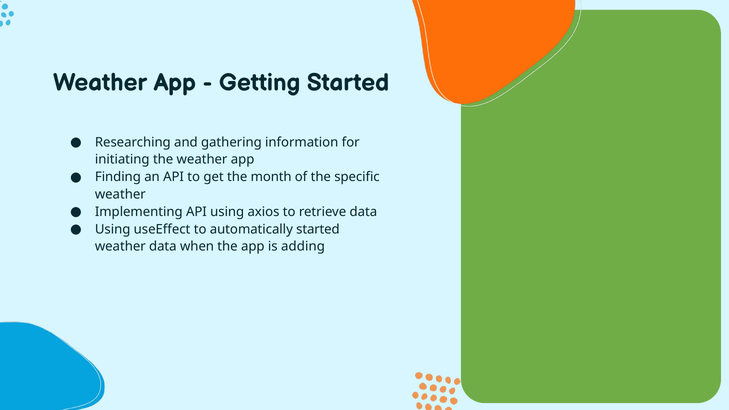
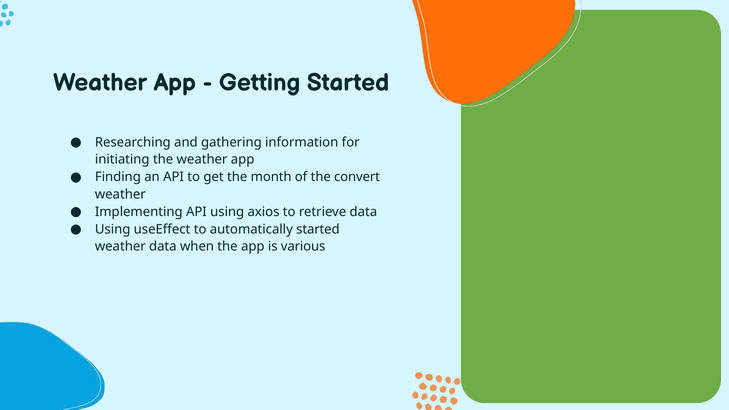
specific: specific -> convert
adding: adding -> various
